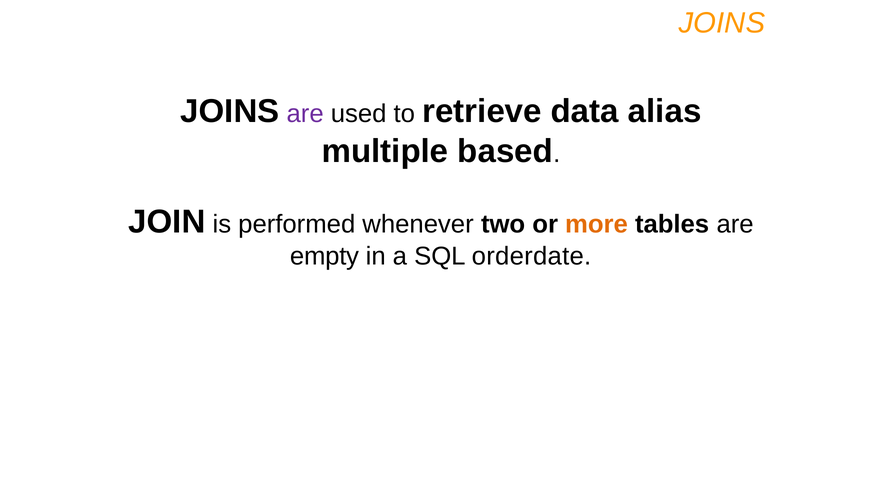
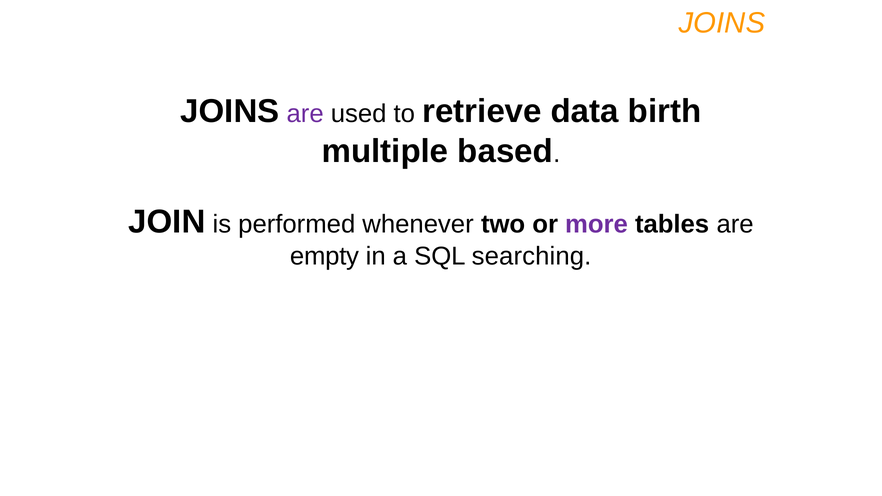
alias: alias -> birth
more colour: orange -> purple
orderdate: orderdate -> searching
